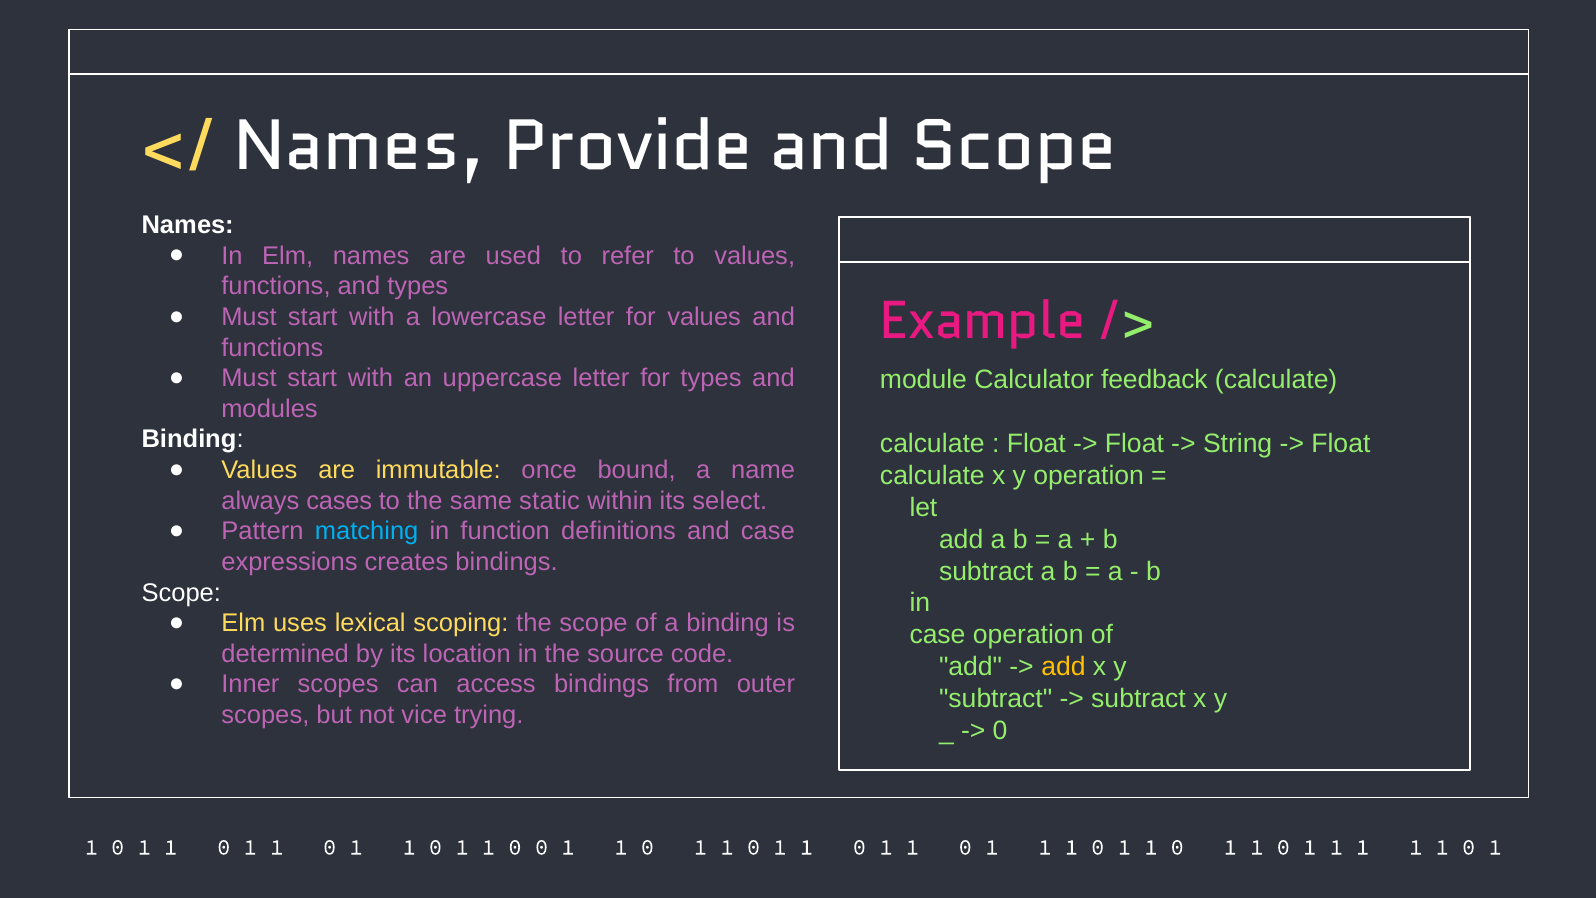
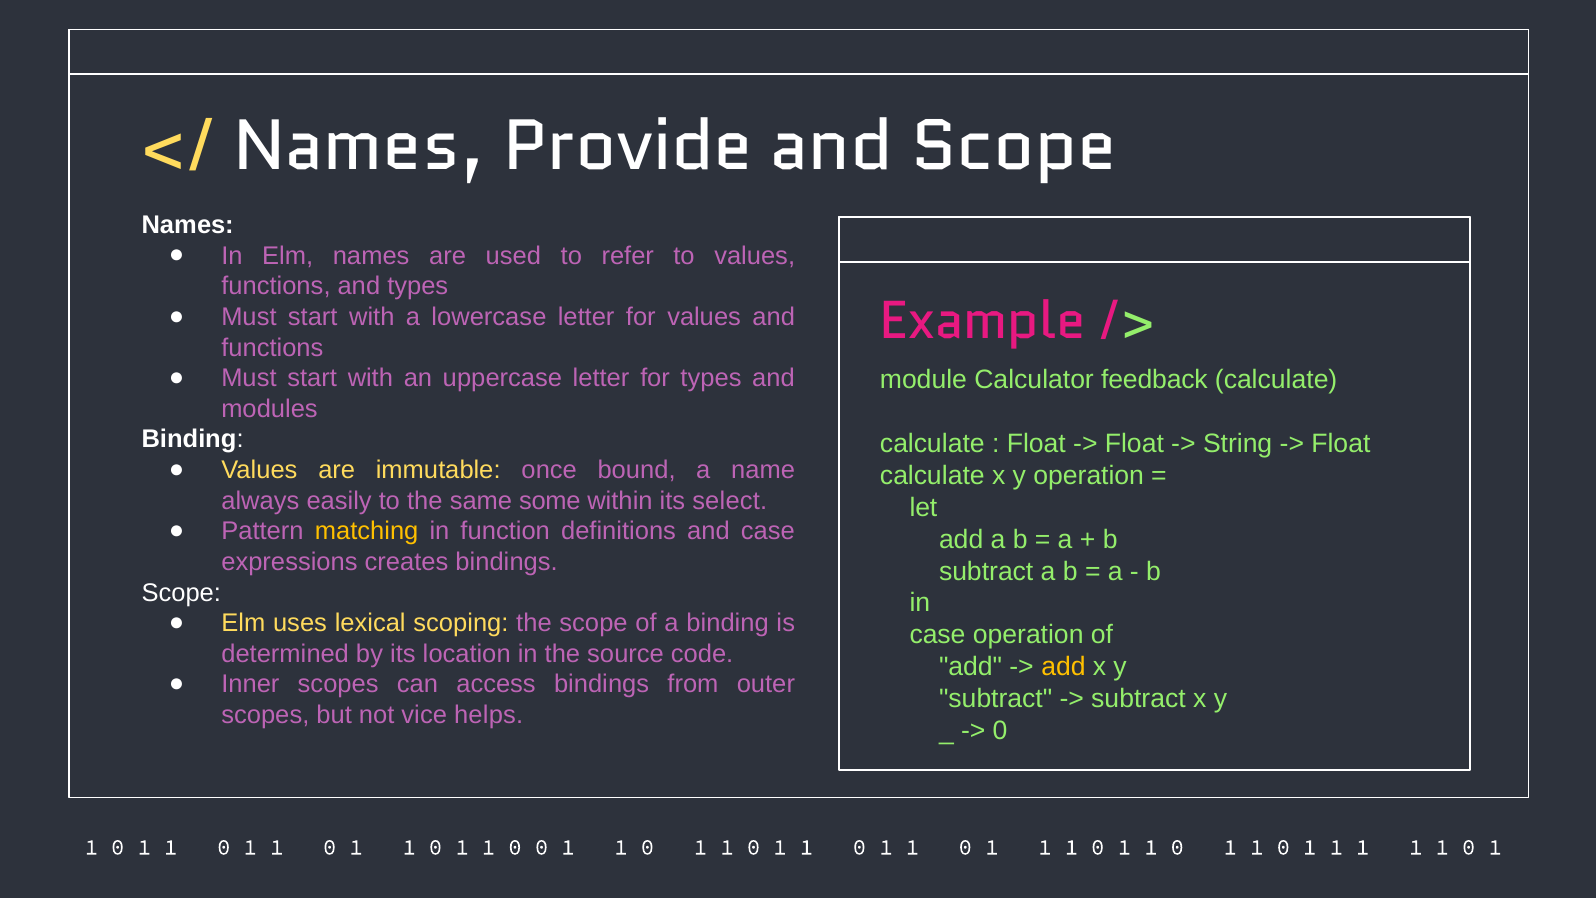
cases: cases -> easily
static: static -> some
matching colour: light blue -> yellow
trying: trying -> helps
